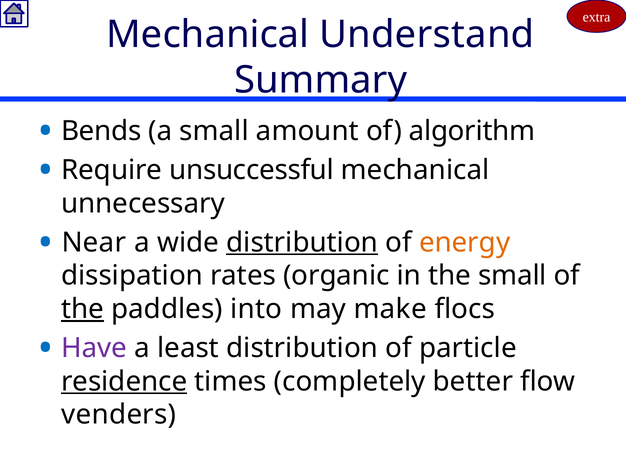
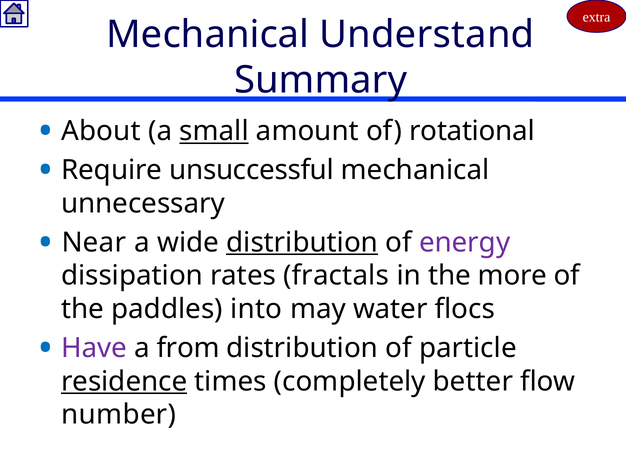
Bends: Bends -> About
small at (214, 131) underline: none -> present
algorithm: algorithm -> rotational
energy colour: orange -> purple
organic: organic -> fractals
the small: small -> more
the at (83, 309) underline: present -> none
make: make -> water
least: least -> from
venders: venders -> number
